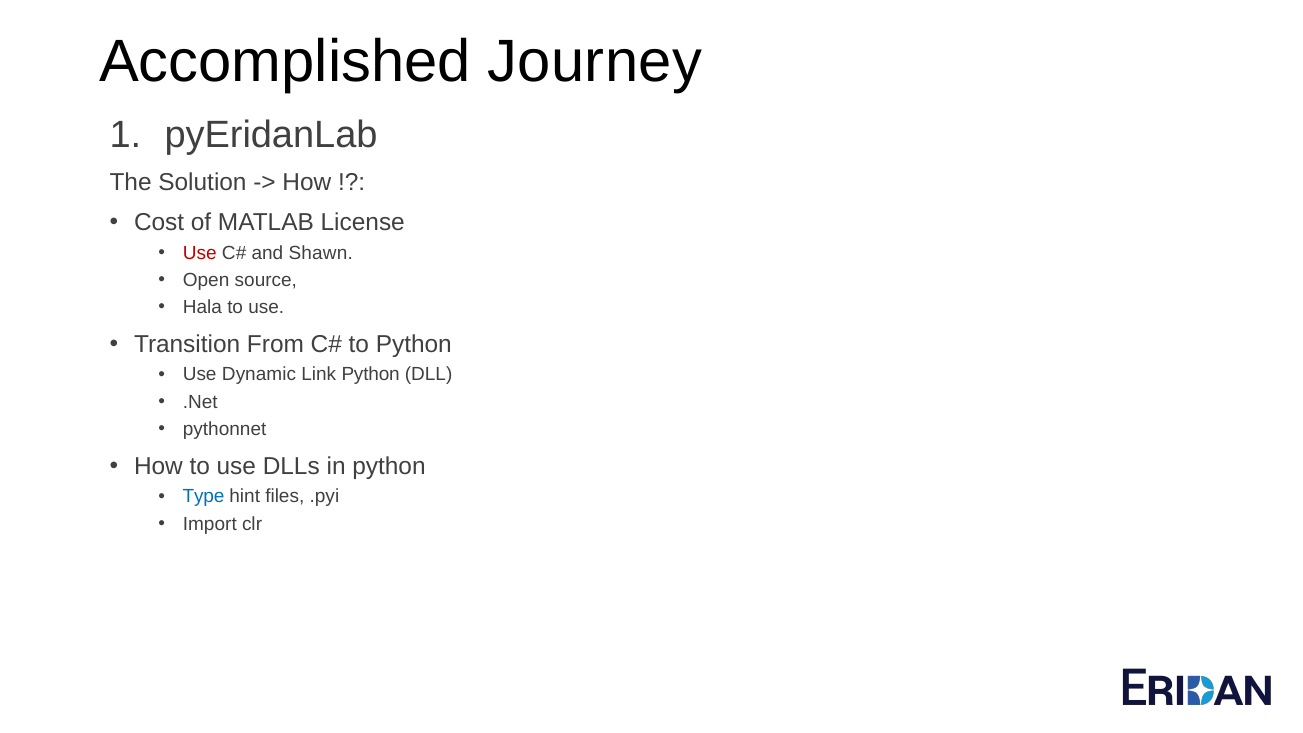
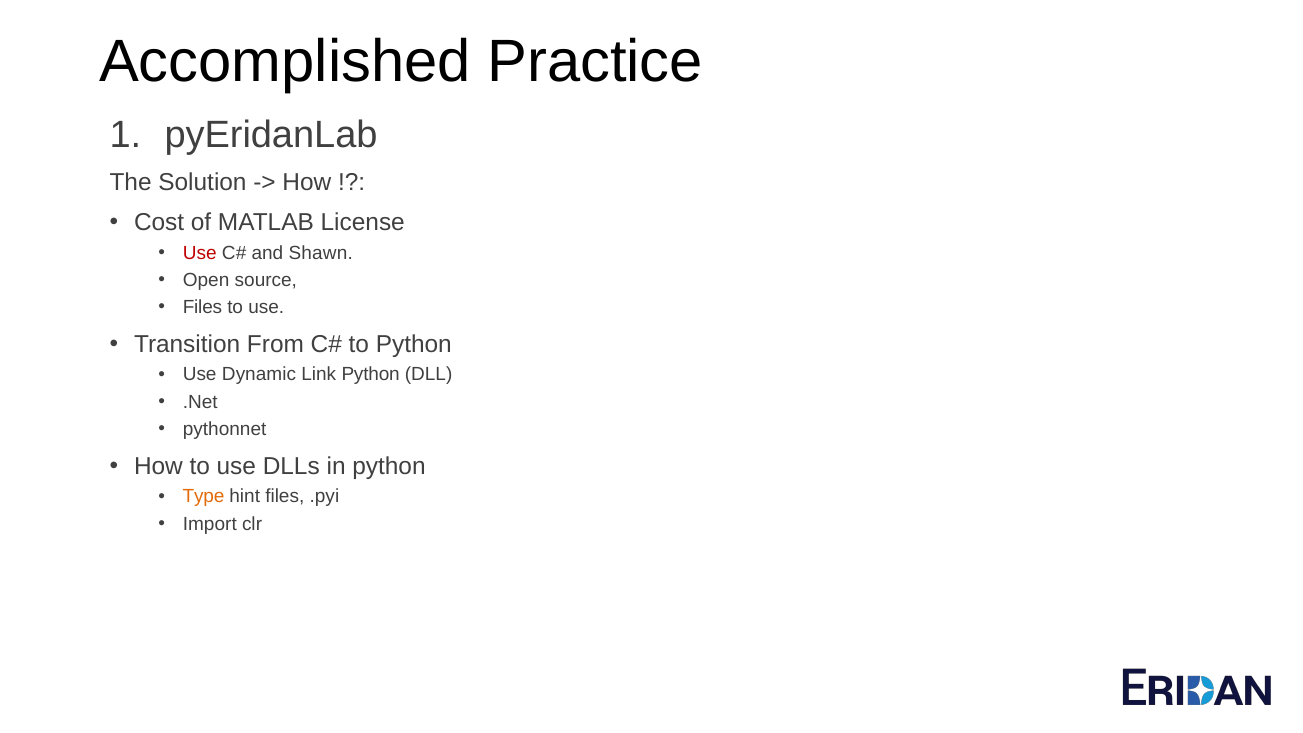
Journey: Journey -> Practice
Hala at (202, 307): Hala -> Files
Type colour: blue -> orange
